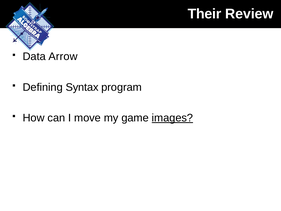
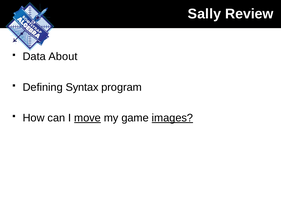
Their: Their -> Sally
Arrow: Arrow -> About
move underline: none -> present
